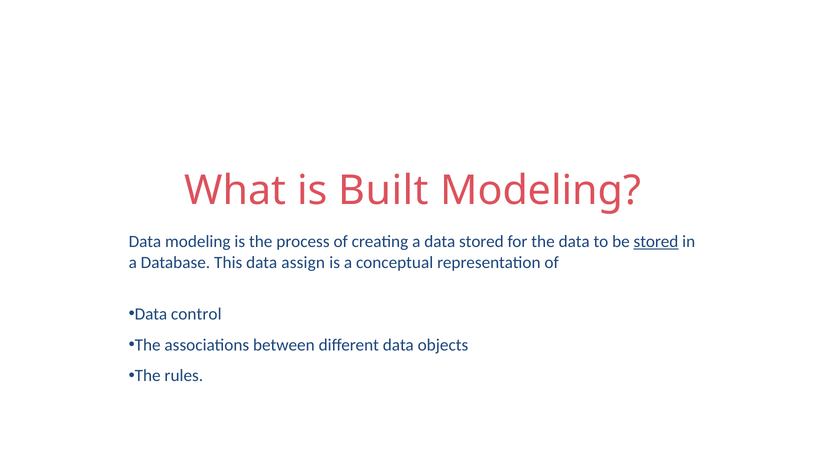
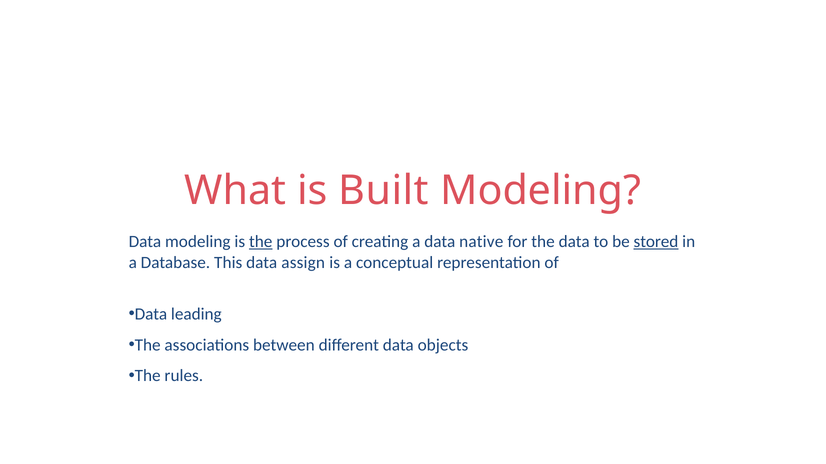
the at (261, 242) underline: none -> present
data stored: stored -> native
control: control -> leading
